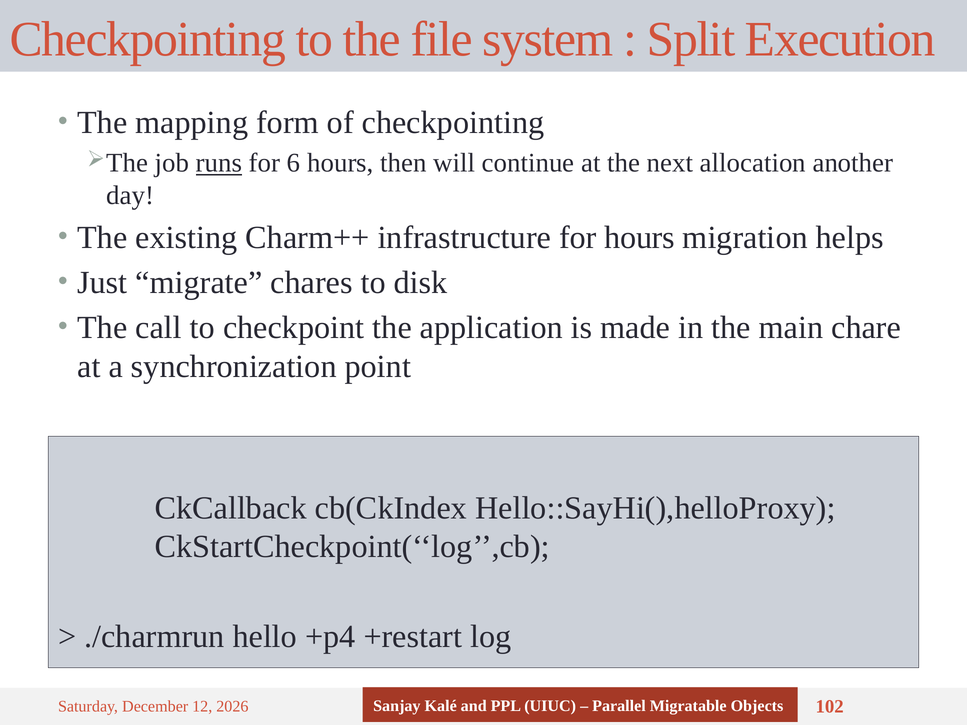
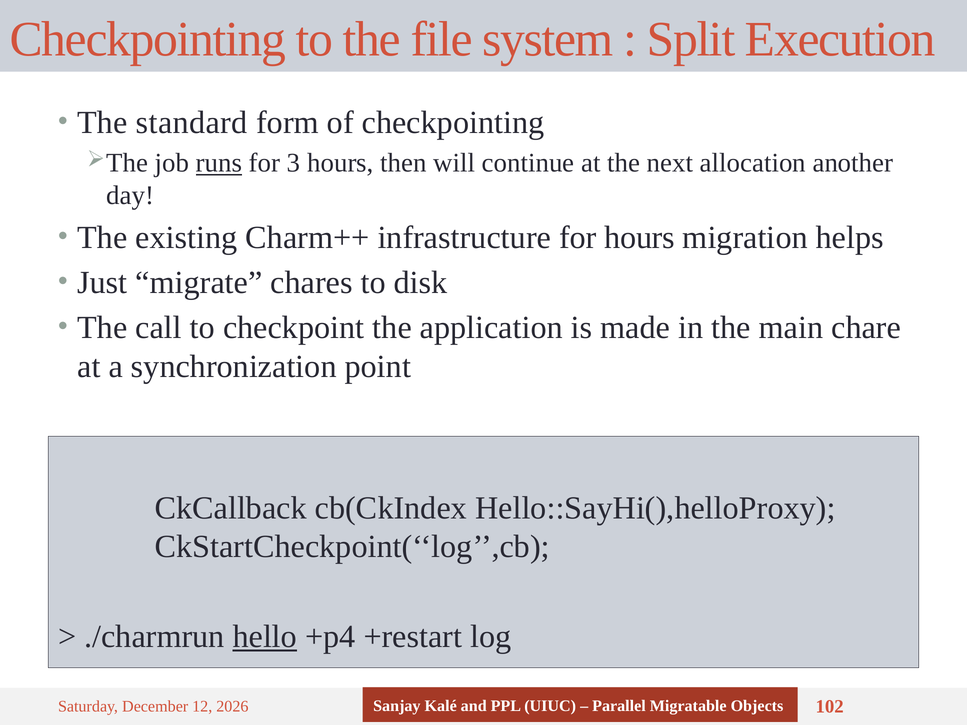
mapping: mapping -> standard
6: 6 -> 3
hello underline: none -> present
